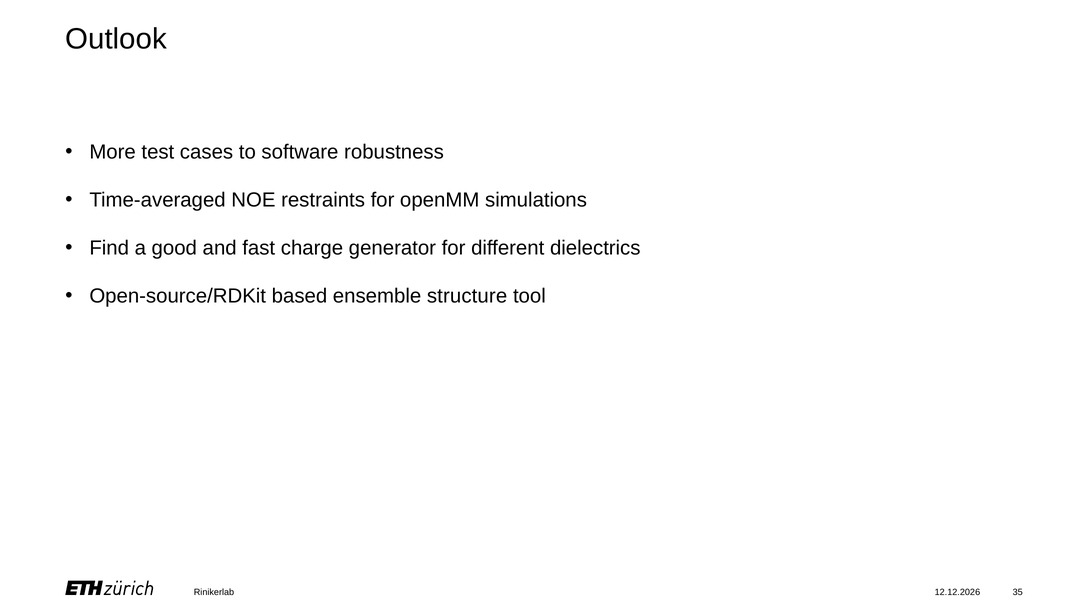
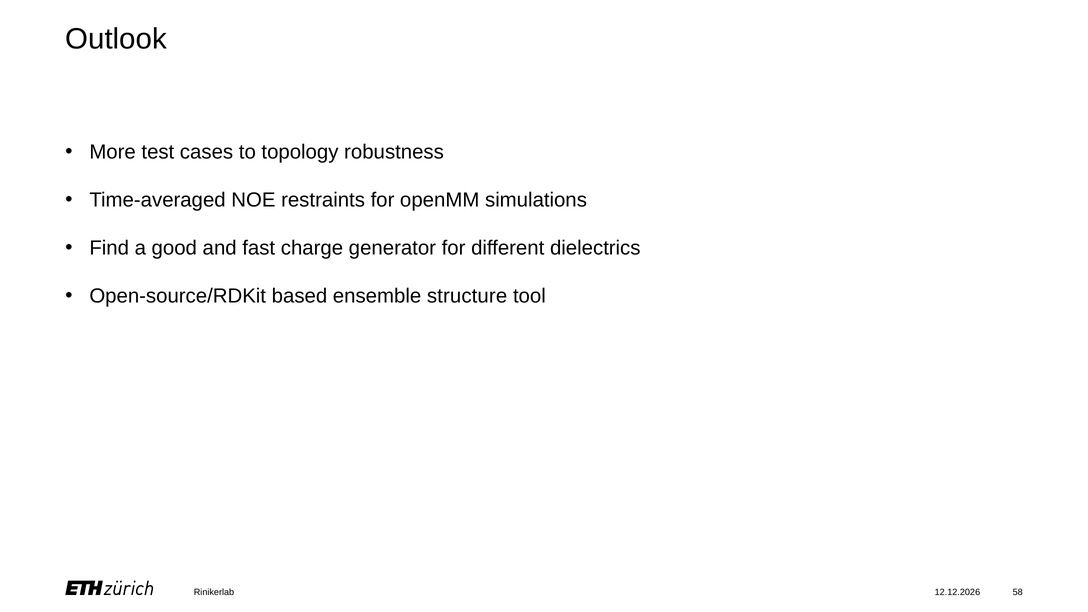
software: software -> topology
35: 35 -> 58
